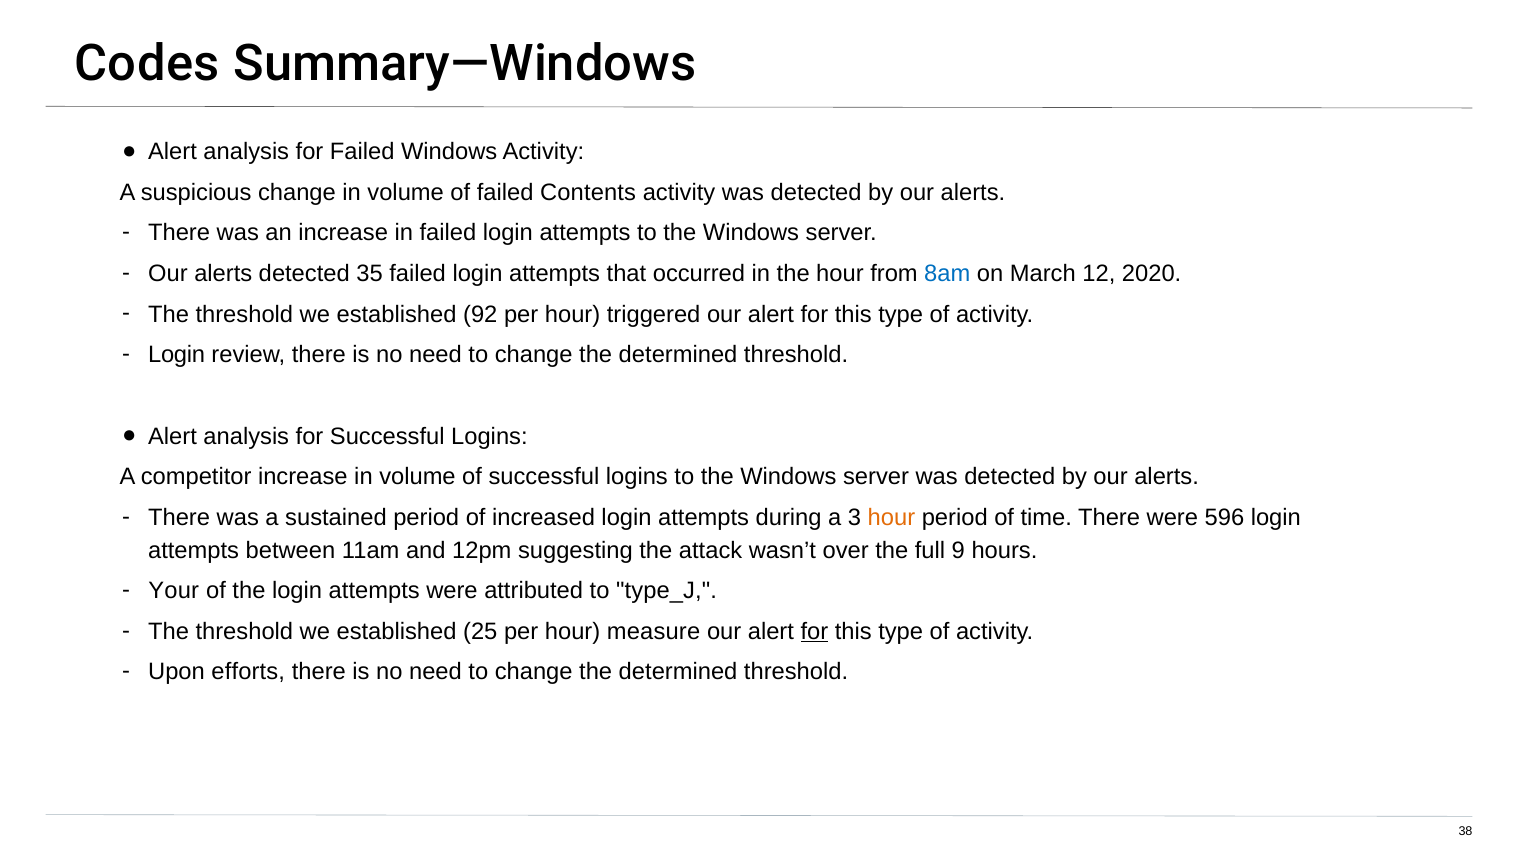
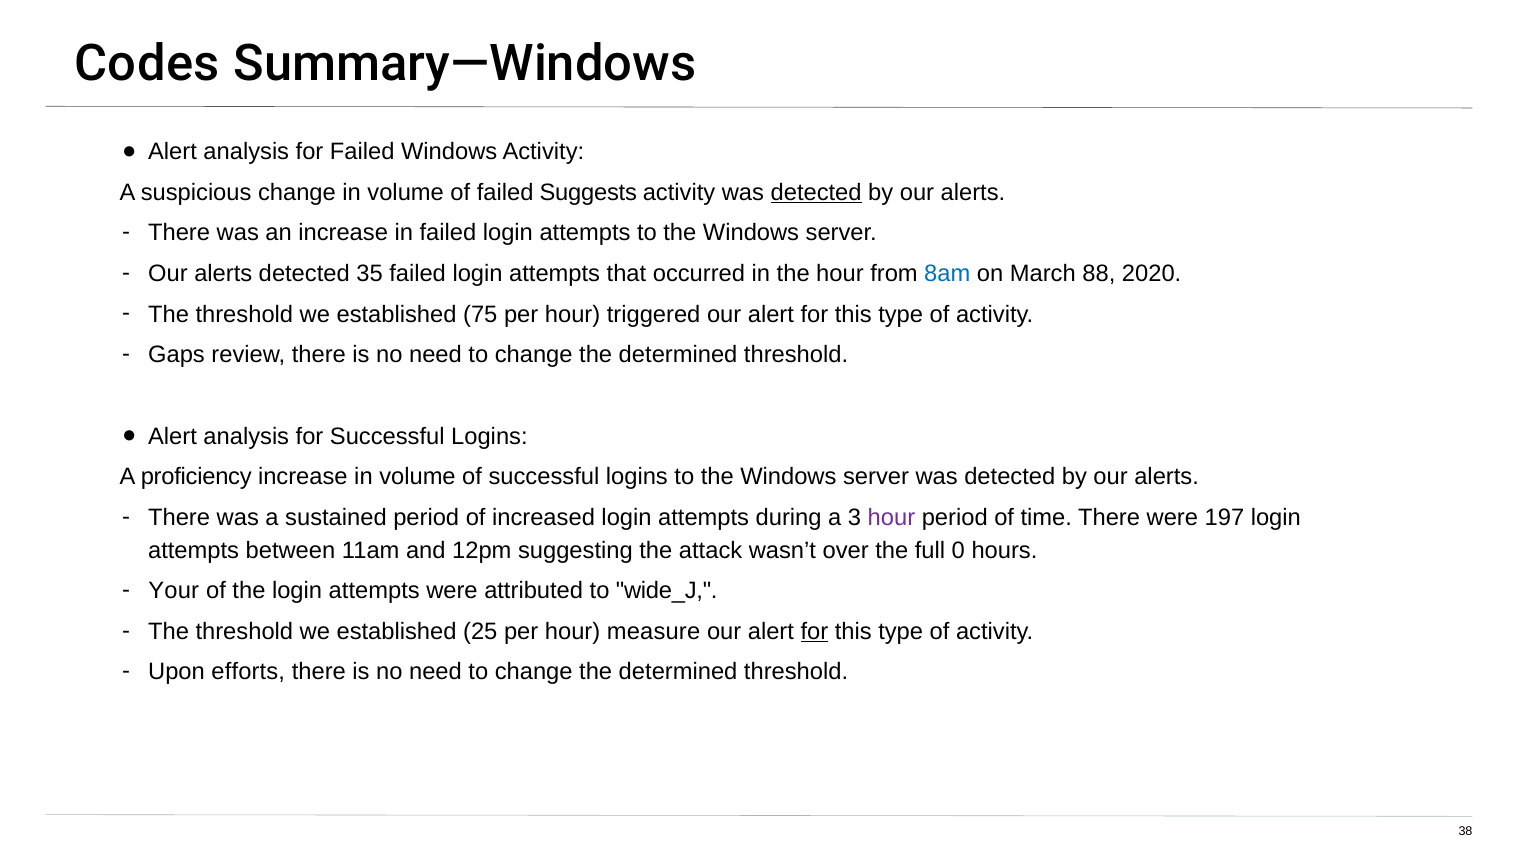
Contents: Contents -> Suggests
detected at (816, 192) underline: none -> present
12: 12 -> 88
92: 92 -> 75
Login at (177, 355): Login -> Gaps
competitor: competitor -> proficiency
hour at (891, 518) colour: orange -> purple
596: 596 -> 197
9: 9 -> 0
type_J: type_J -> wide_J
